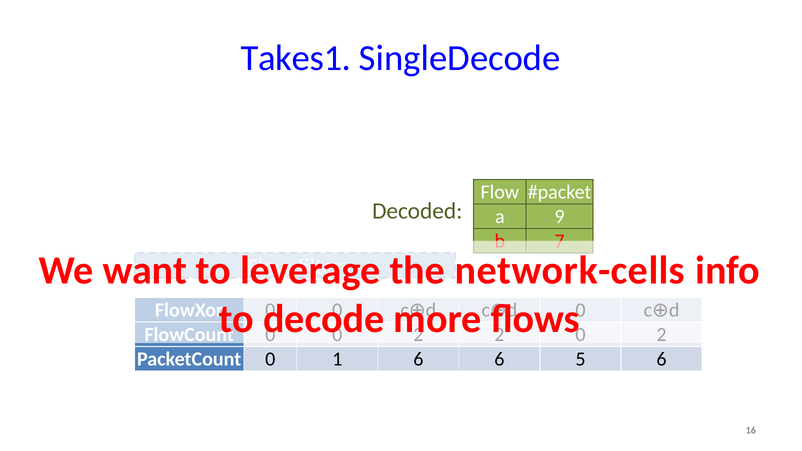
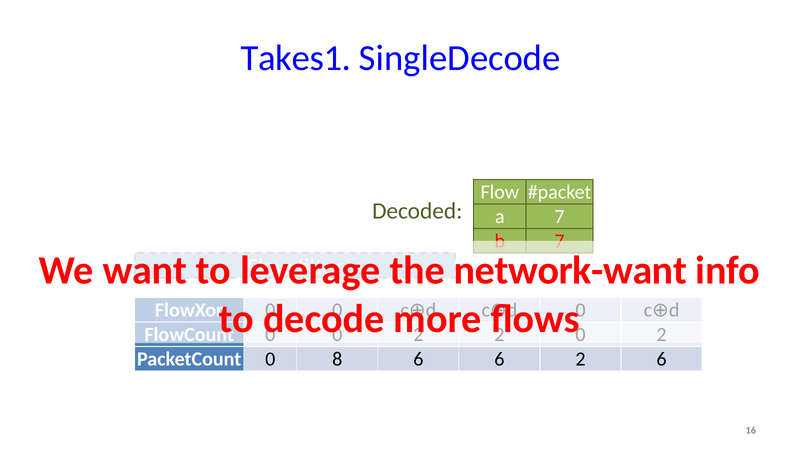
a 9: 9 -> 7
network-cells: network-cells -> network-want
1: 1 -> 8
6 5: 5 -> 2
